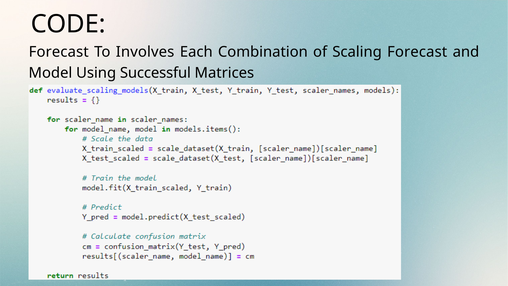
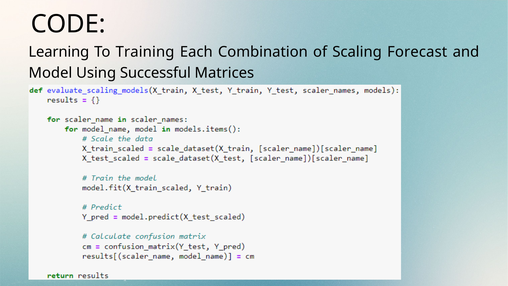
Forecast at (59, 52): Forecast -> Learning
Involves: Involves -> Training
